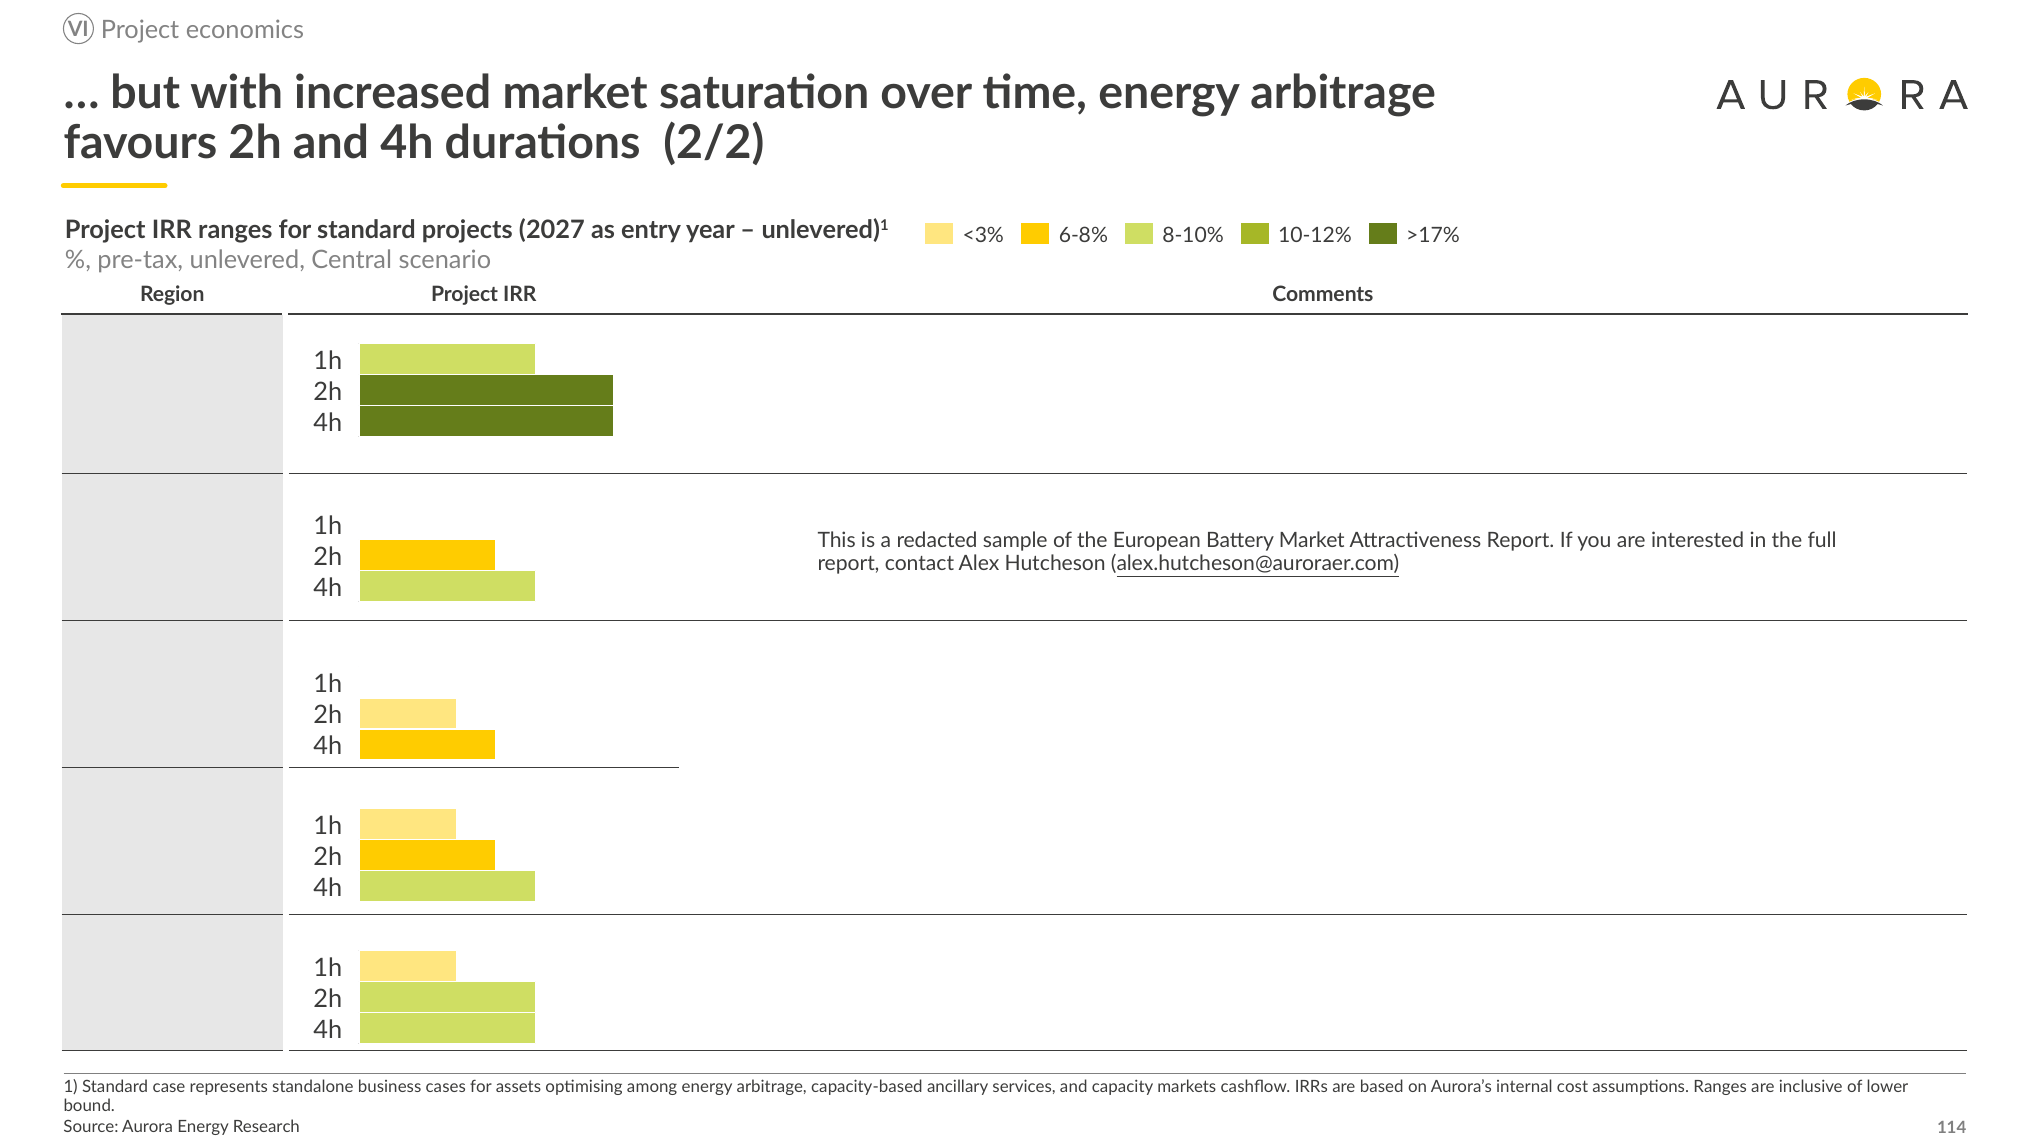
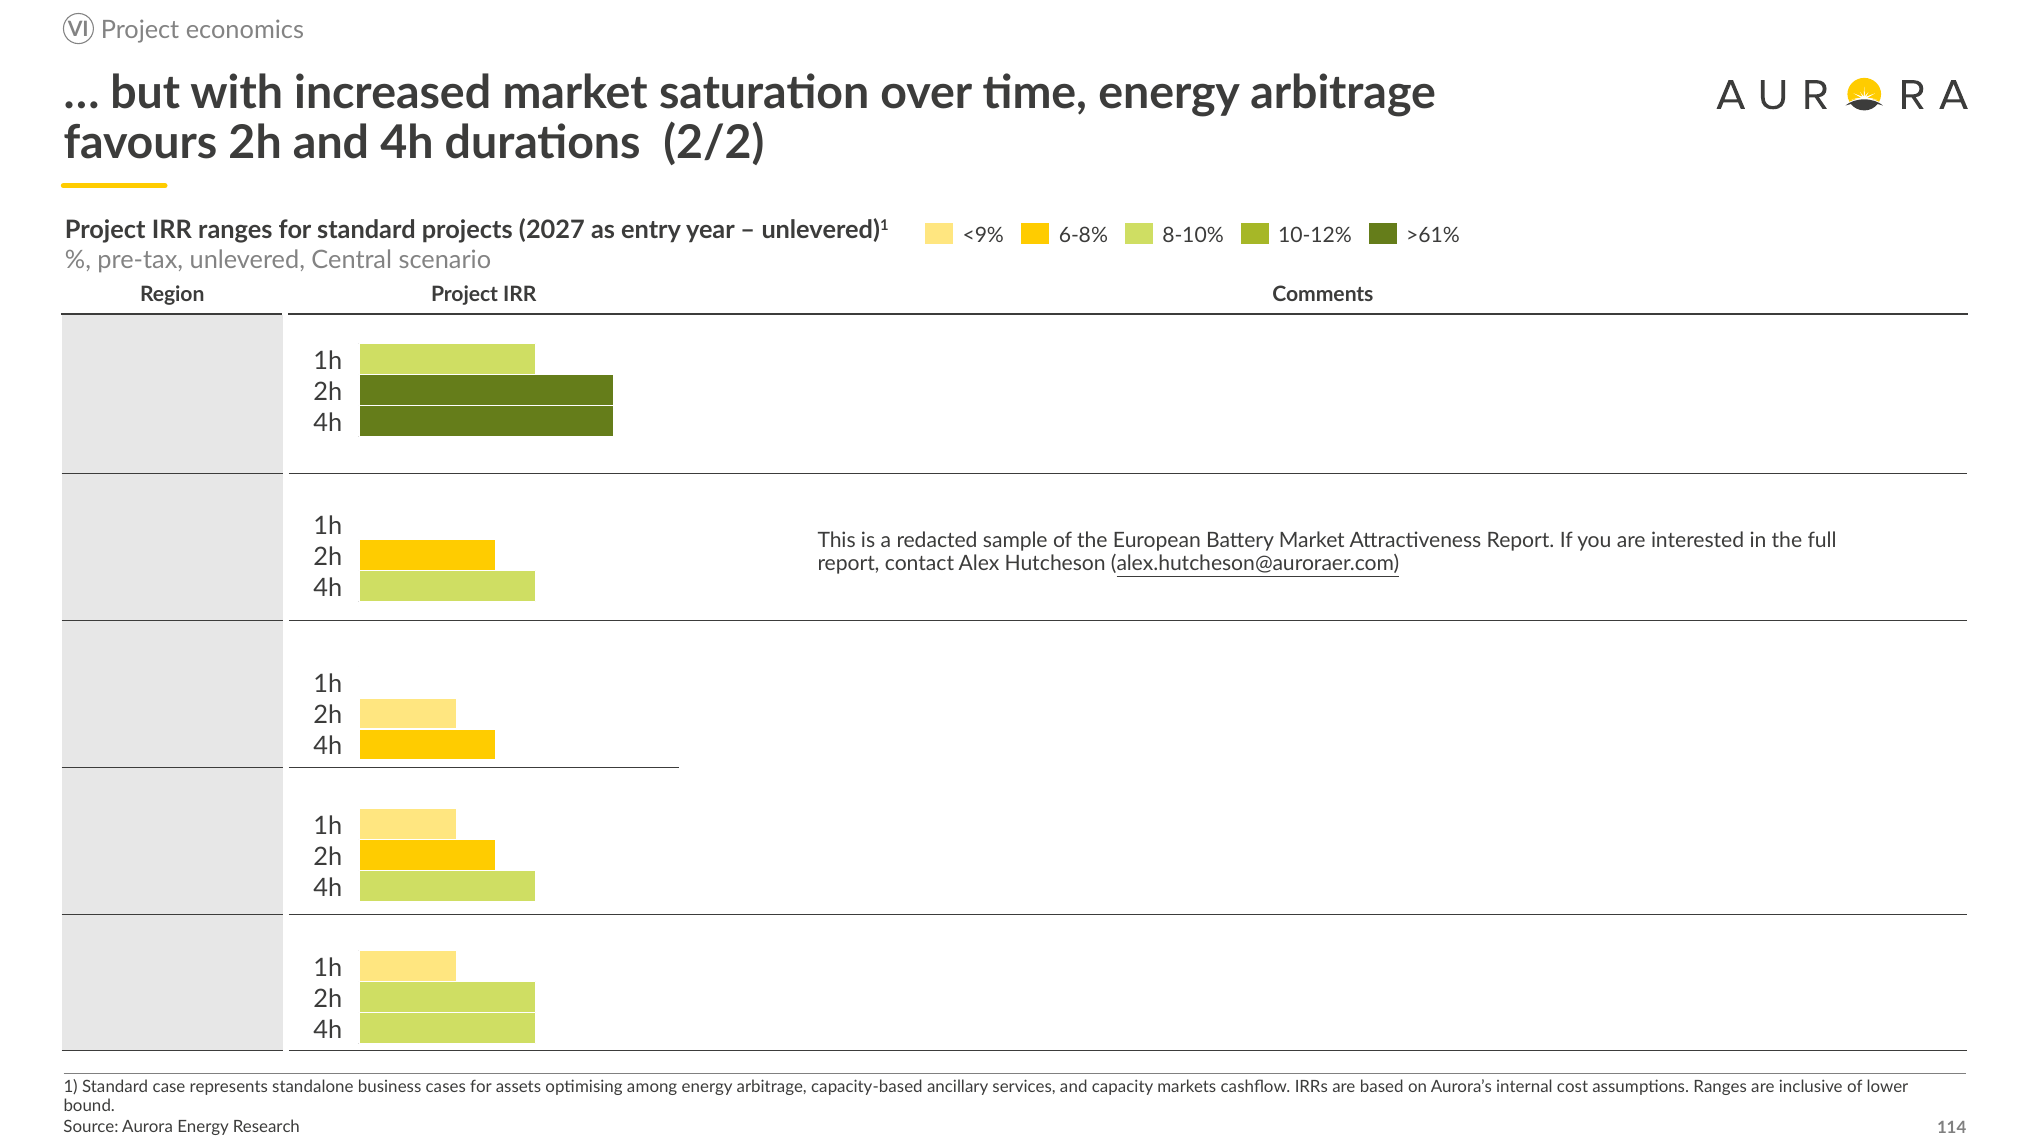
<3%: <3% -> <9%
>17%: >17% -> >61%
